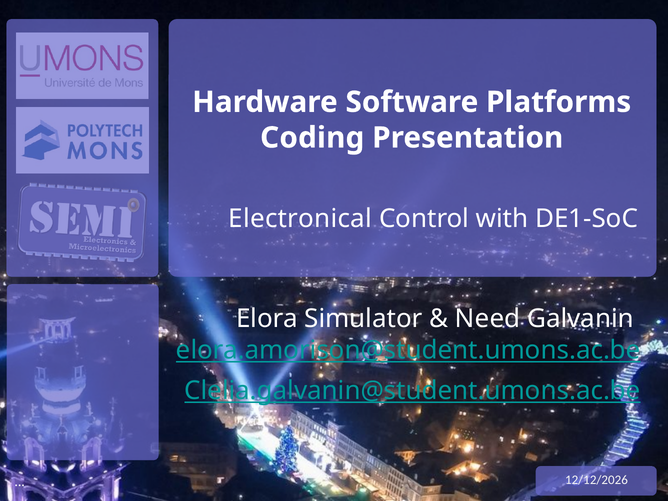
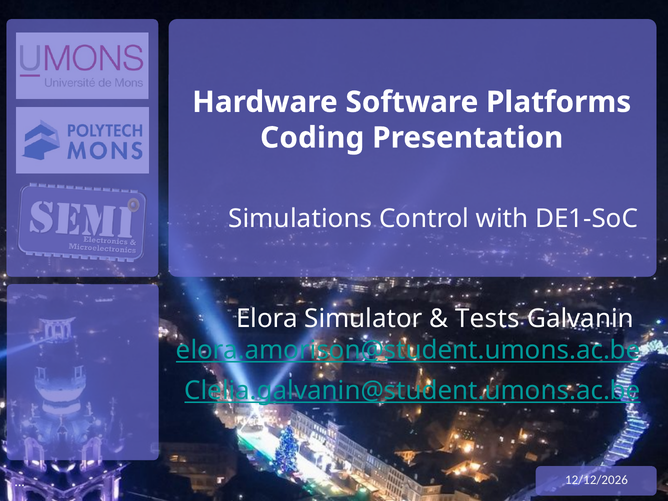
Electronical: Electronical -> Simulations
Need: Need -> Tests
